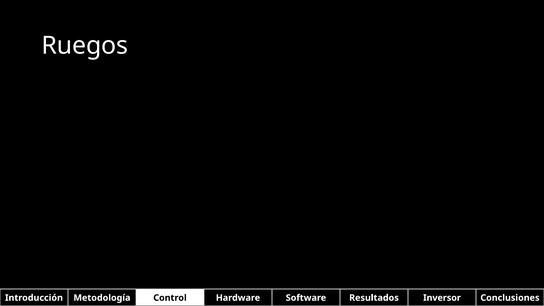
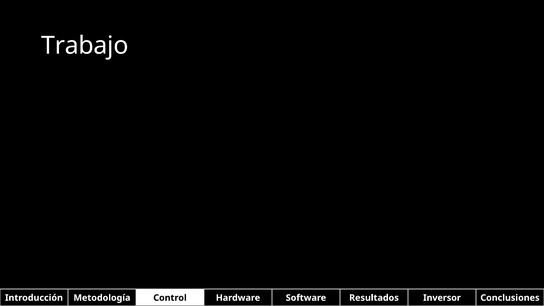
Ruegos: Ruegos -> Trabajo
